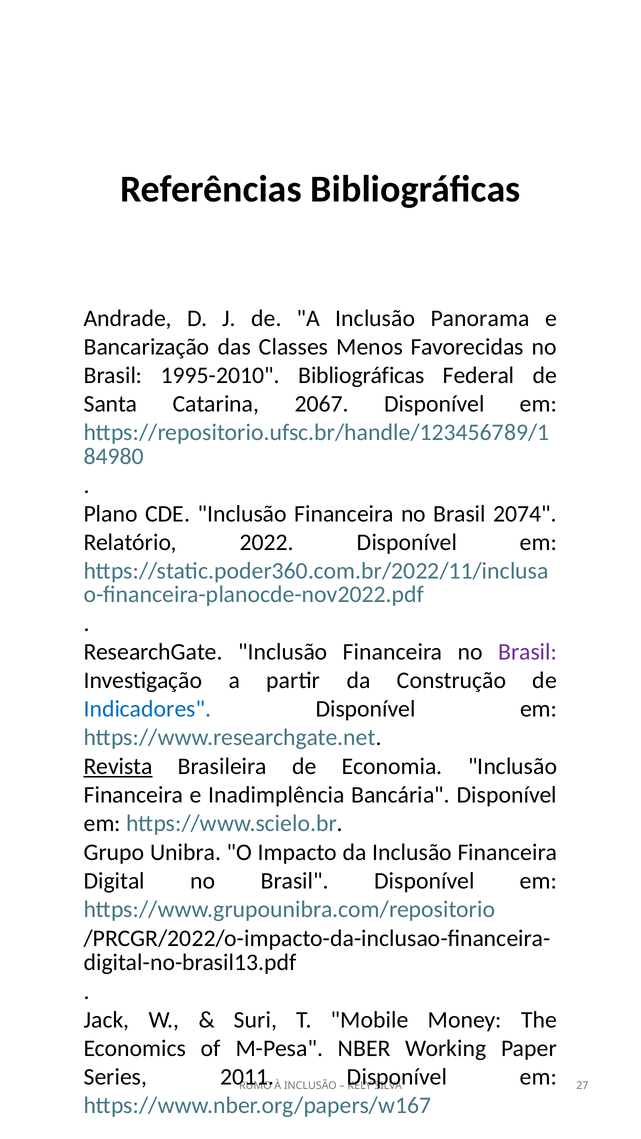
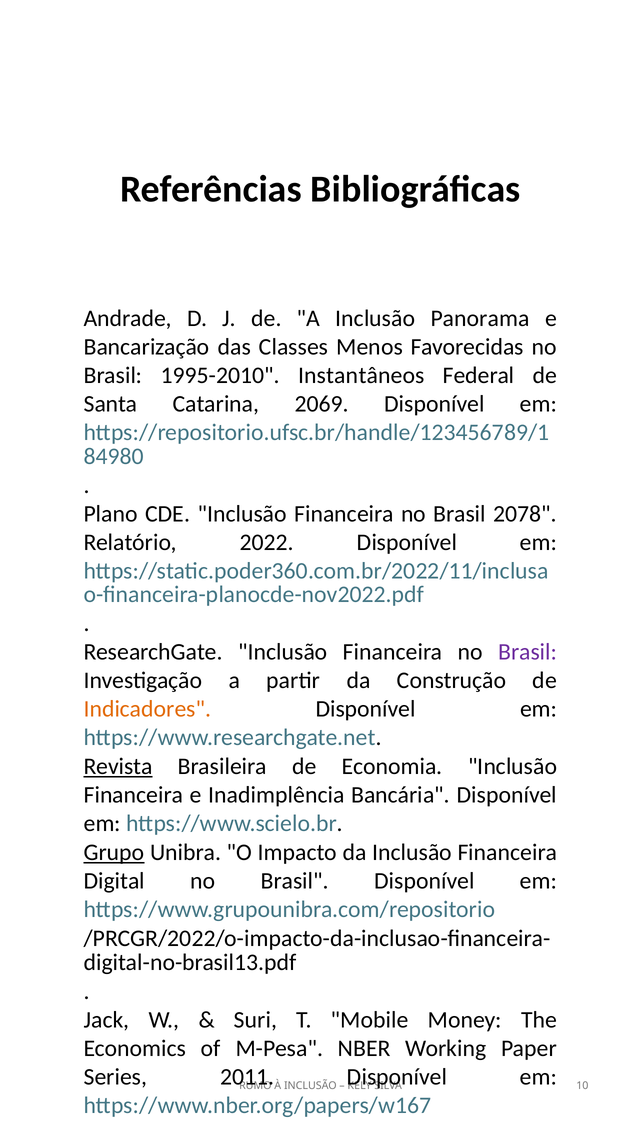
1995-2010 Bibliográficas: Bibliográficas -> Instantâneos
2067: 2067 -> 2069
2074: 2074 -> 2078
Indicadores colour: blue -> orange
Grupo underline: none -> present
27: 27 -> 10
